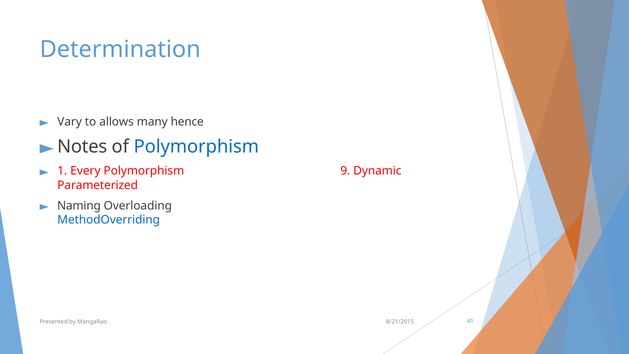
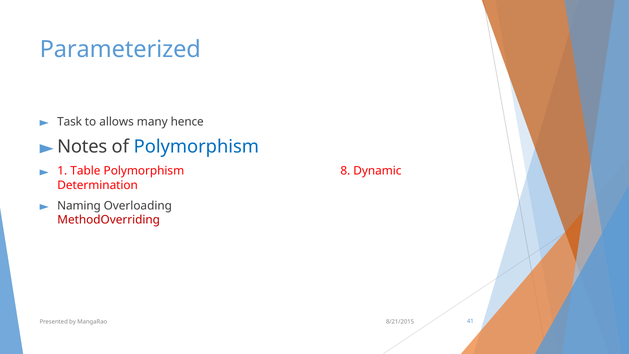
Determination: Determination -> Parameterized
Vary: Vary -> Task
Every: Every -> Table
9: 9 -> 8
Parameterized: Parameterized -> Determination
MethodOverriding colour: blue -> red
